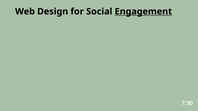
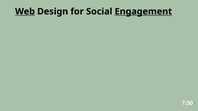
Web underline: none -> present
